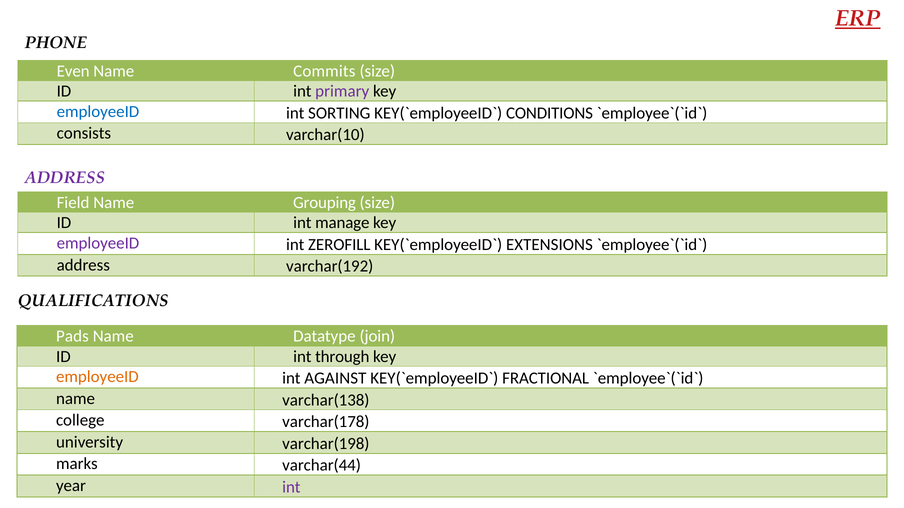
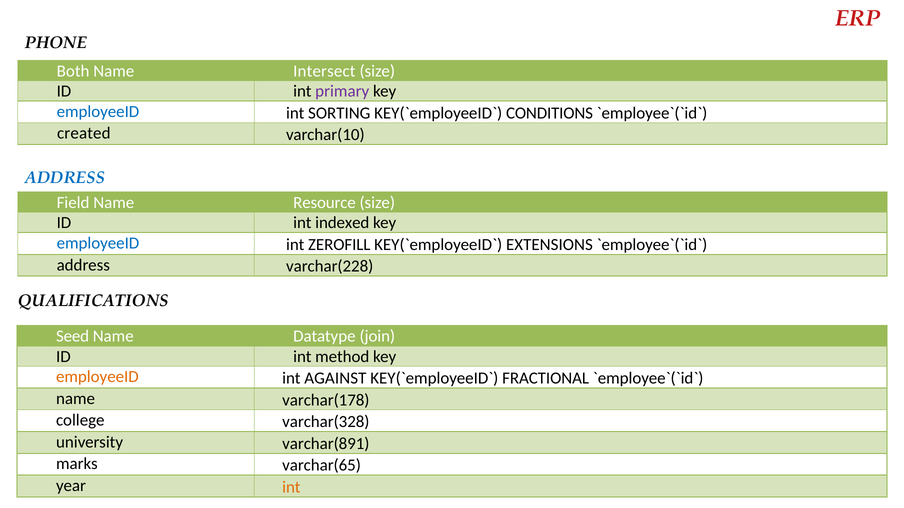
ERP underline: present -> none
Even: Even -> Both
Commits: Commits -> Intersect
consists: consists -> created
ADDRESS at (65, 178) colour: purple -> blue
Grouping: Grouping -> Resource
manage: manage -> indexed
employeeID at (98, 243) colour: purple -> blue
varchar(192: varchar(192 -> varchar(228
Pads: Pads -> Seed
through: through -> method
varchar(138: varchar(138 -> varchar(178
varchar(178: varchar(178 -> varchar(328
varchar(198: varchar(198 -> varchar(891
varchar(44: varchar(44 -> varchar(65
int at (291, 488) colour: purple -> orange
